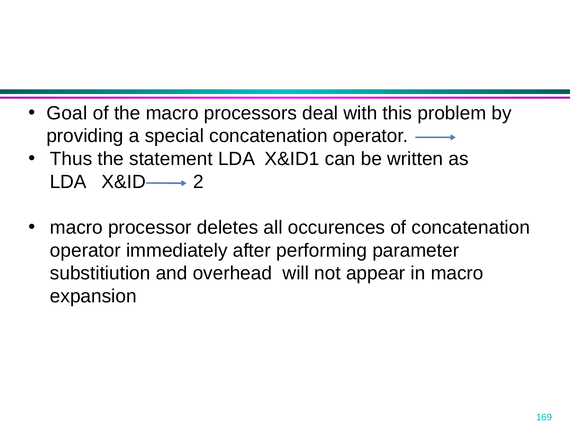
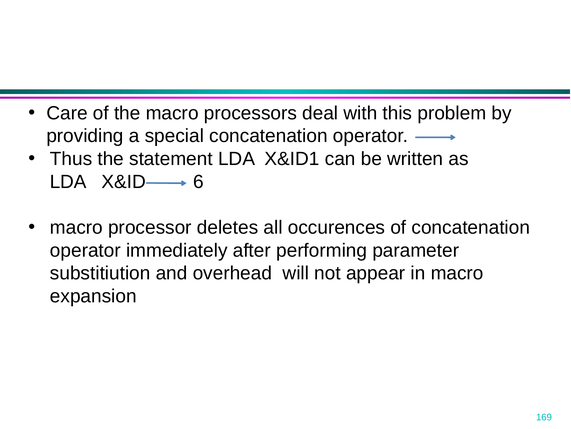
Goal: Goal -> Care
2: 2 -> 6
